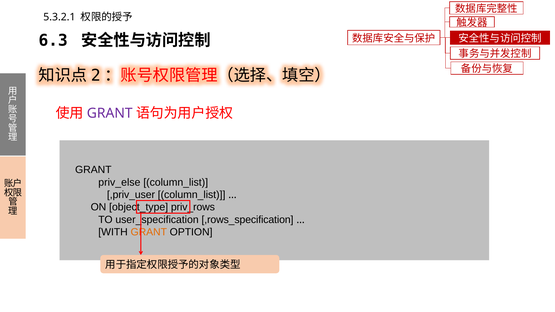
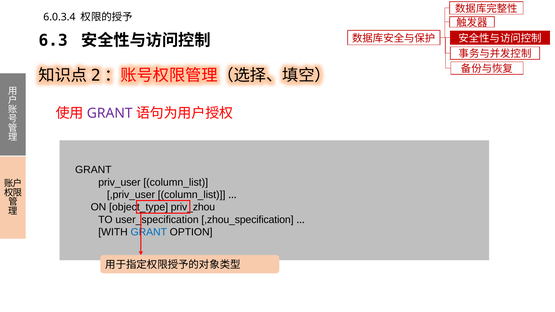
5.3.2.1: 5.3.2.1 -> 6.0.3.4
priv_else: priv_else -> priv_user
priv_rows: priv_rows -> priv_zhou
,rows_specification: ,rows_specification -> ,zhou_specification
GRANT at (149, 232) colour: orange -> blue
